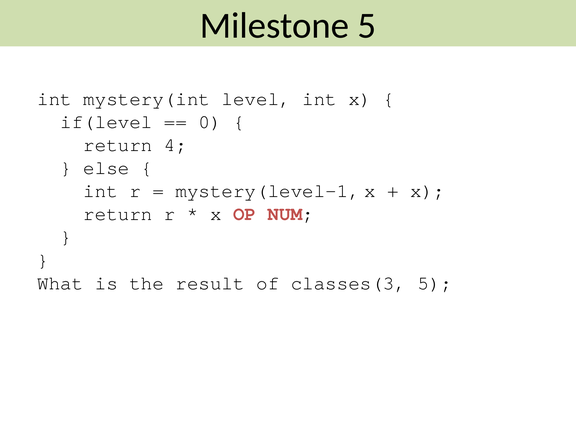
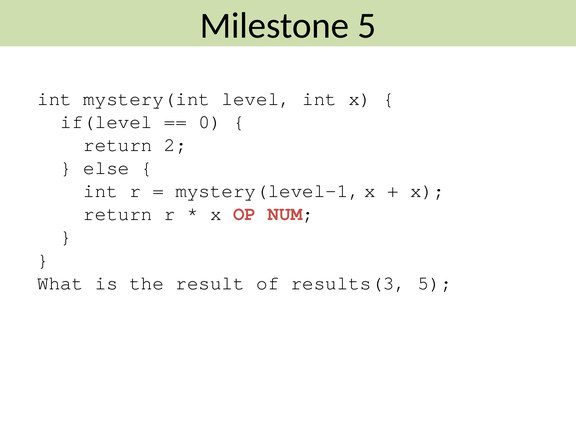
4: 4 -> 2
classes(3: classes(3 -> results(3
